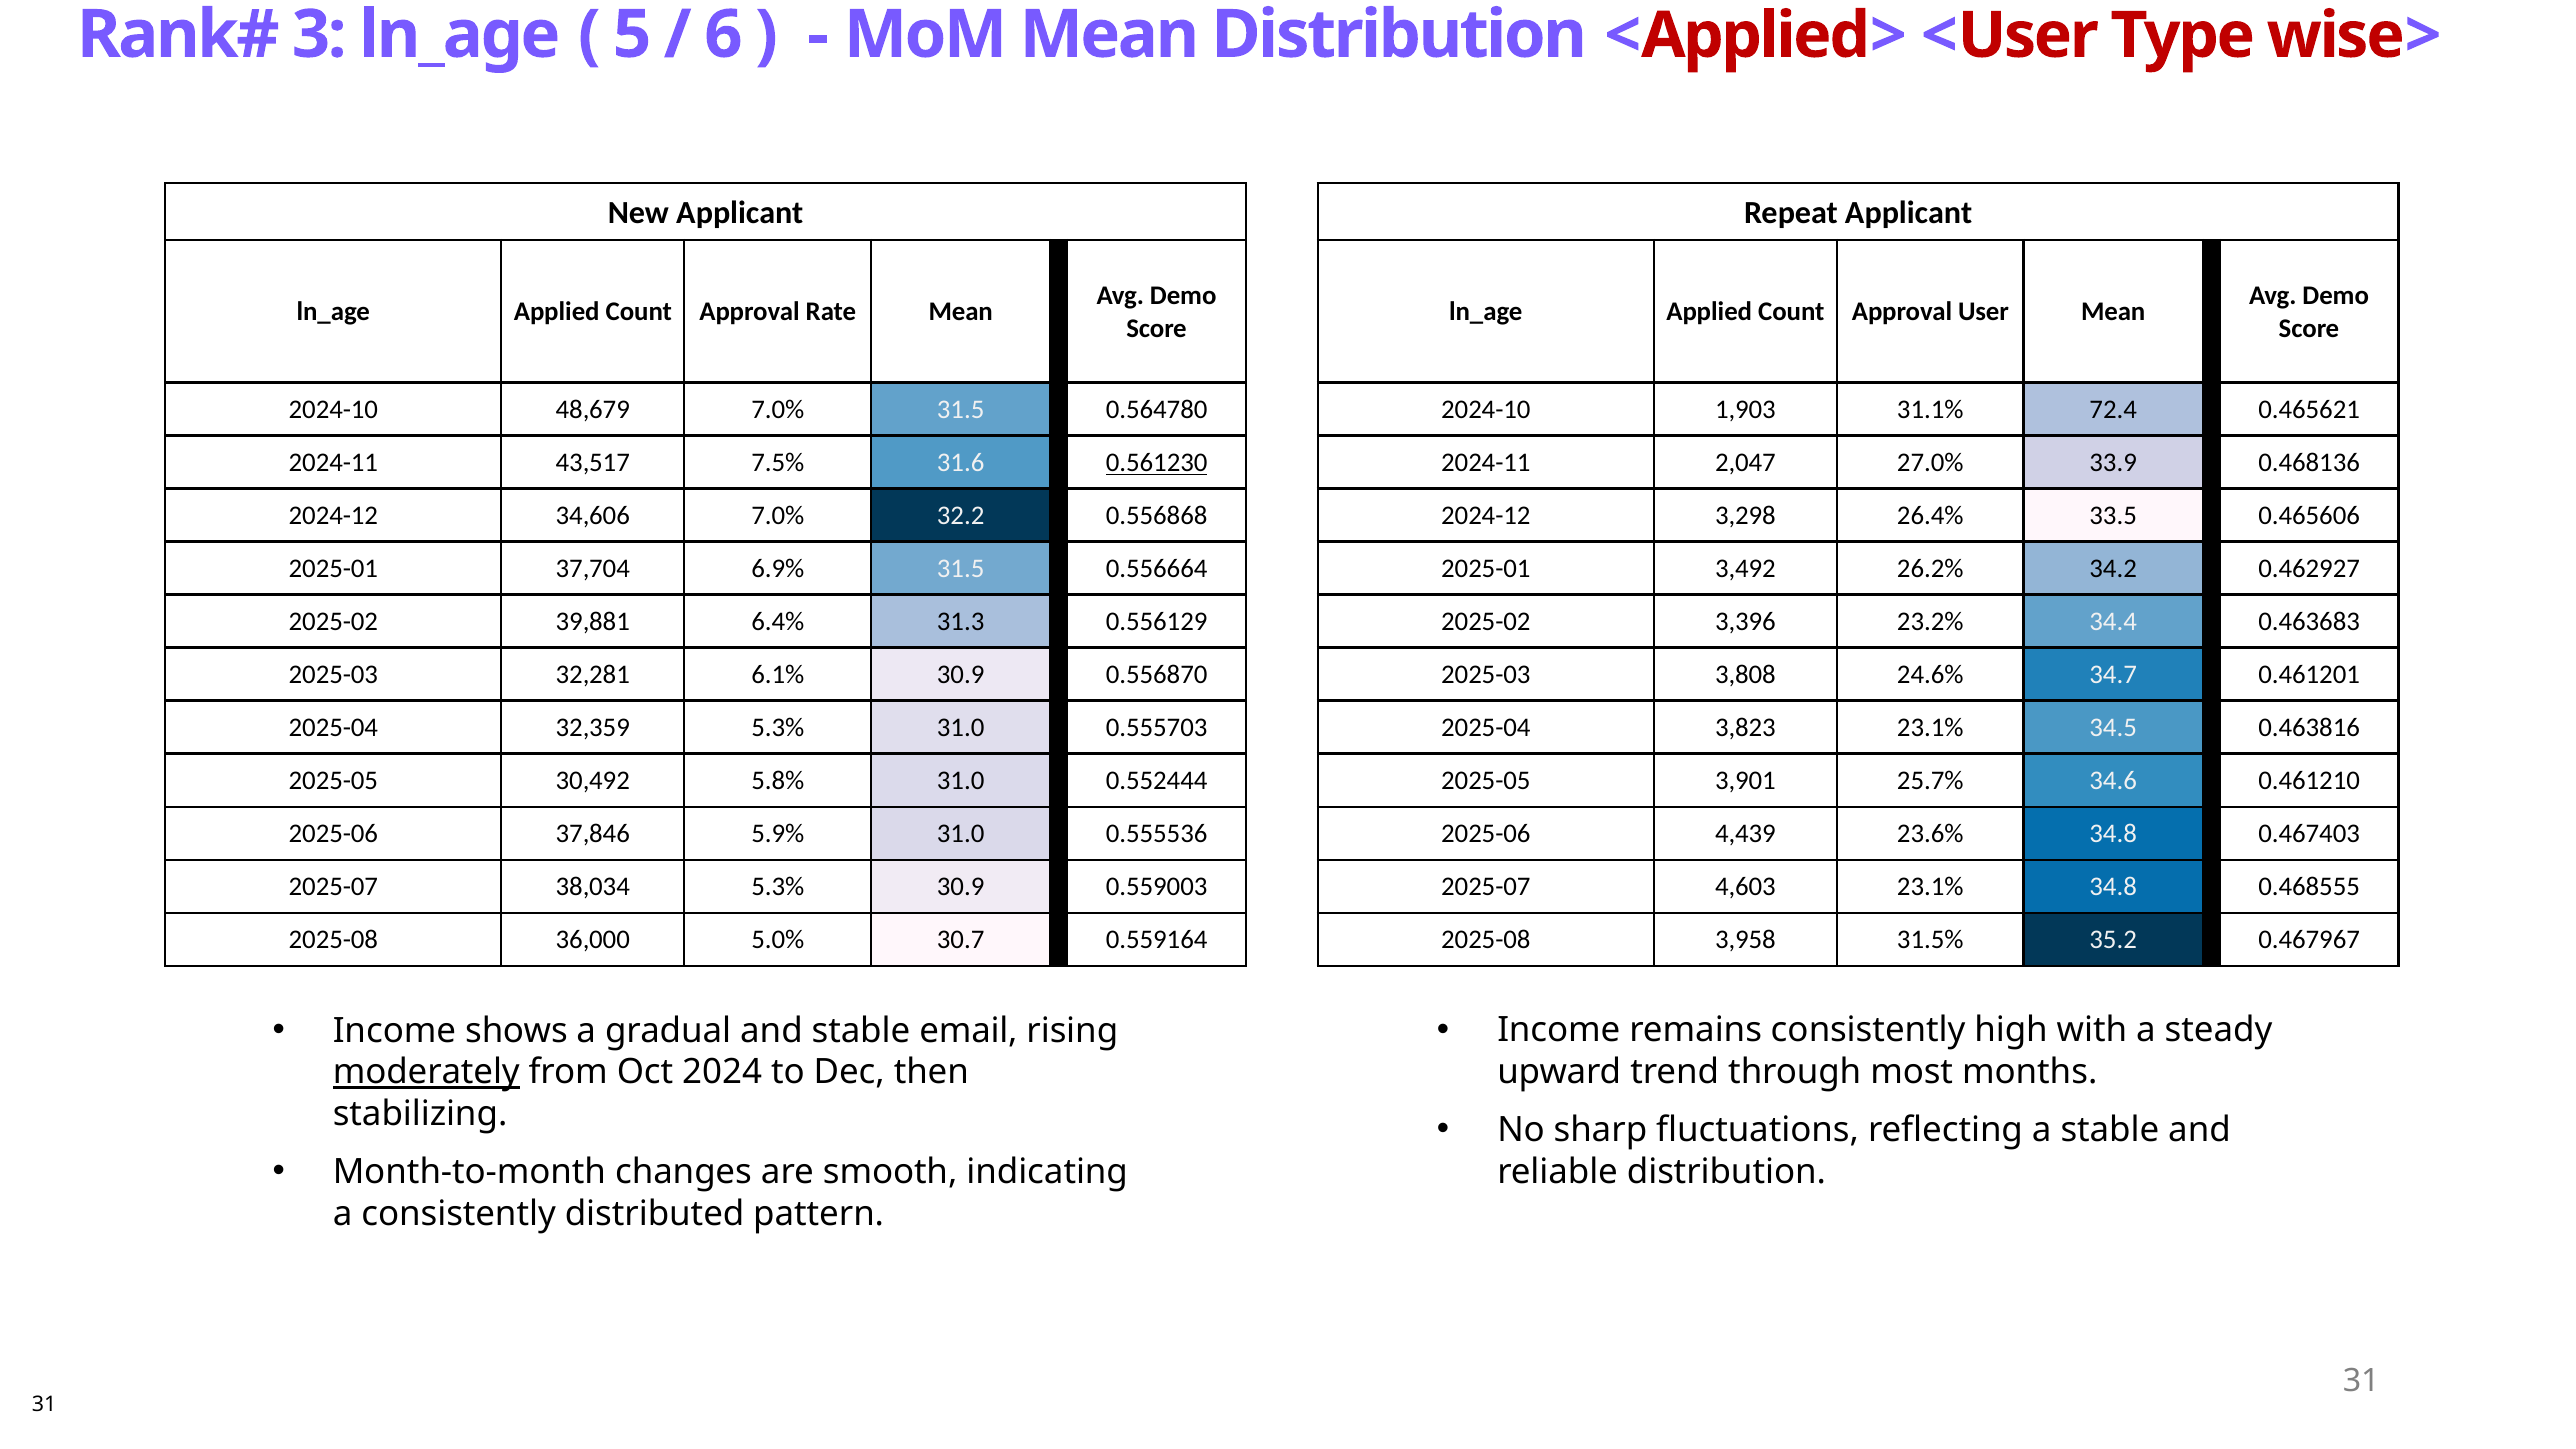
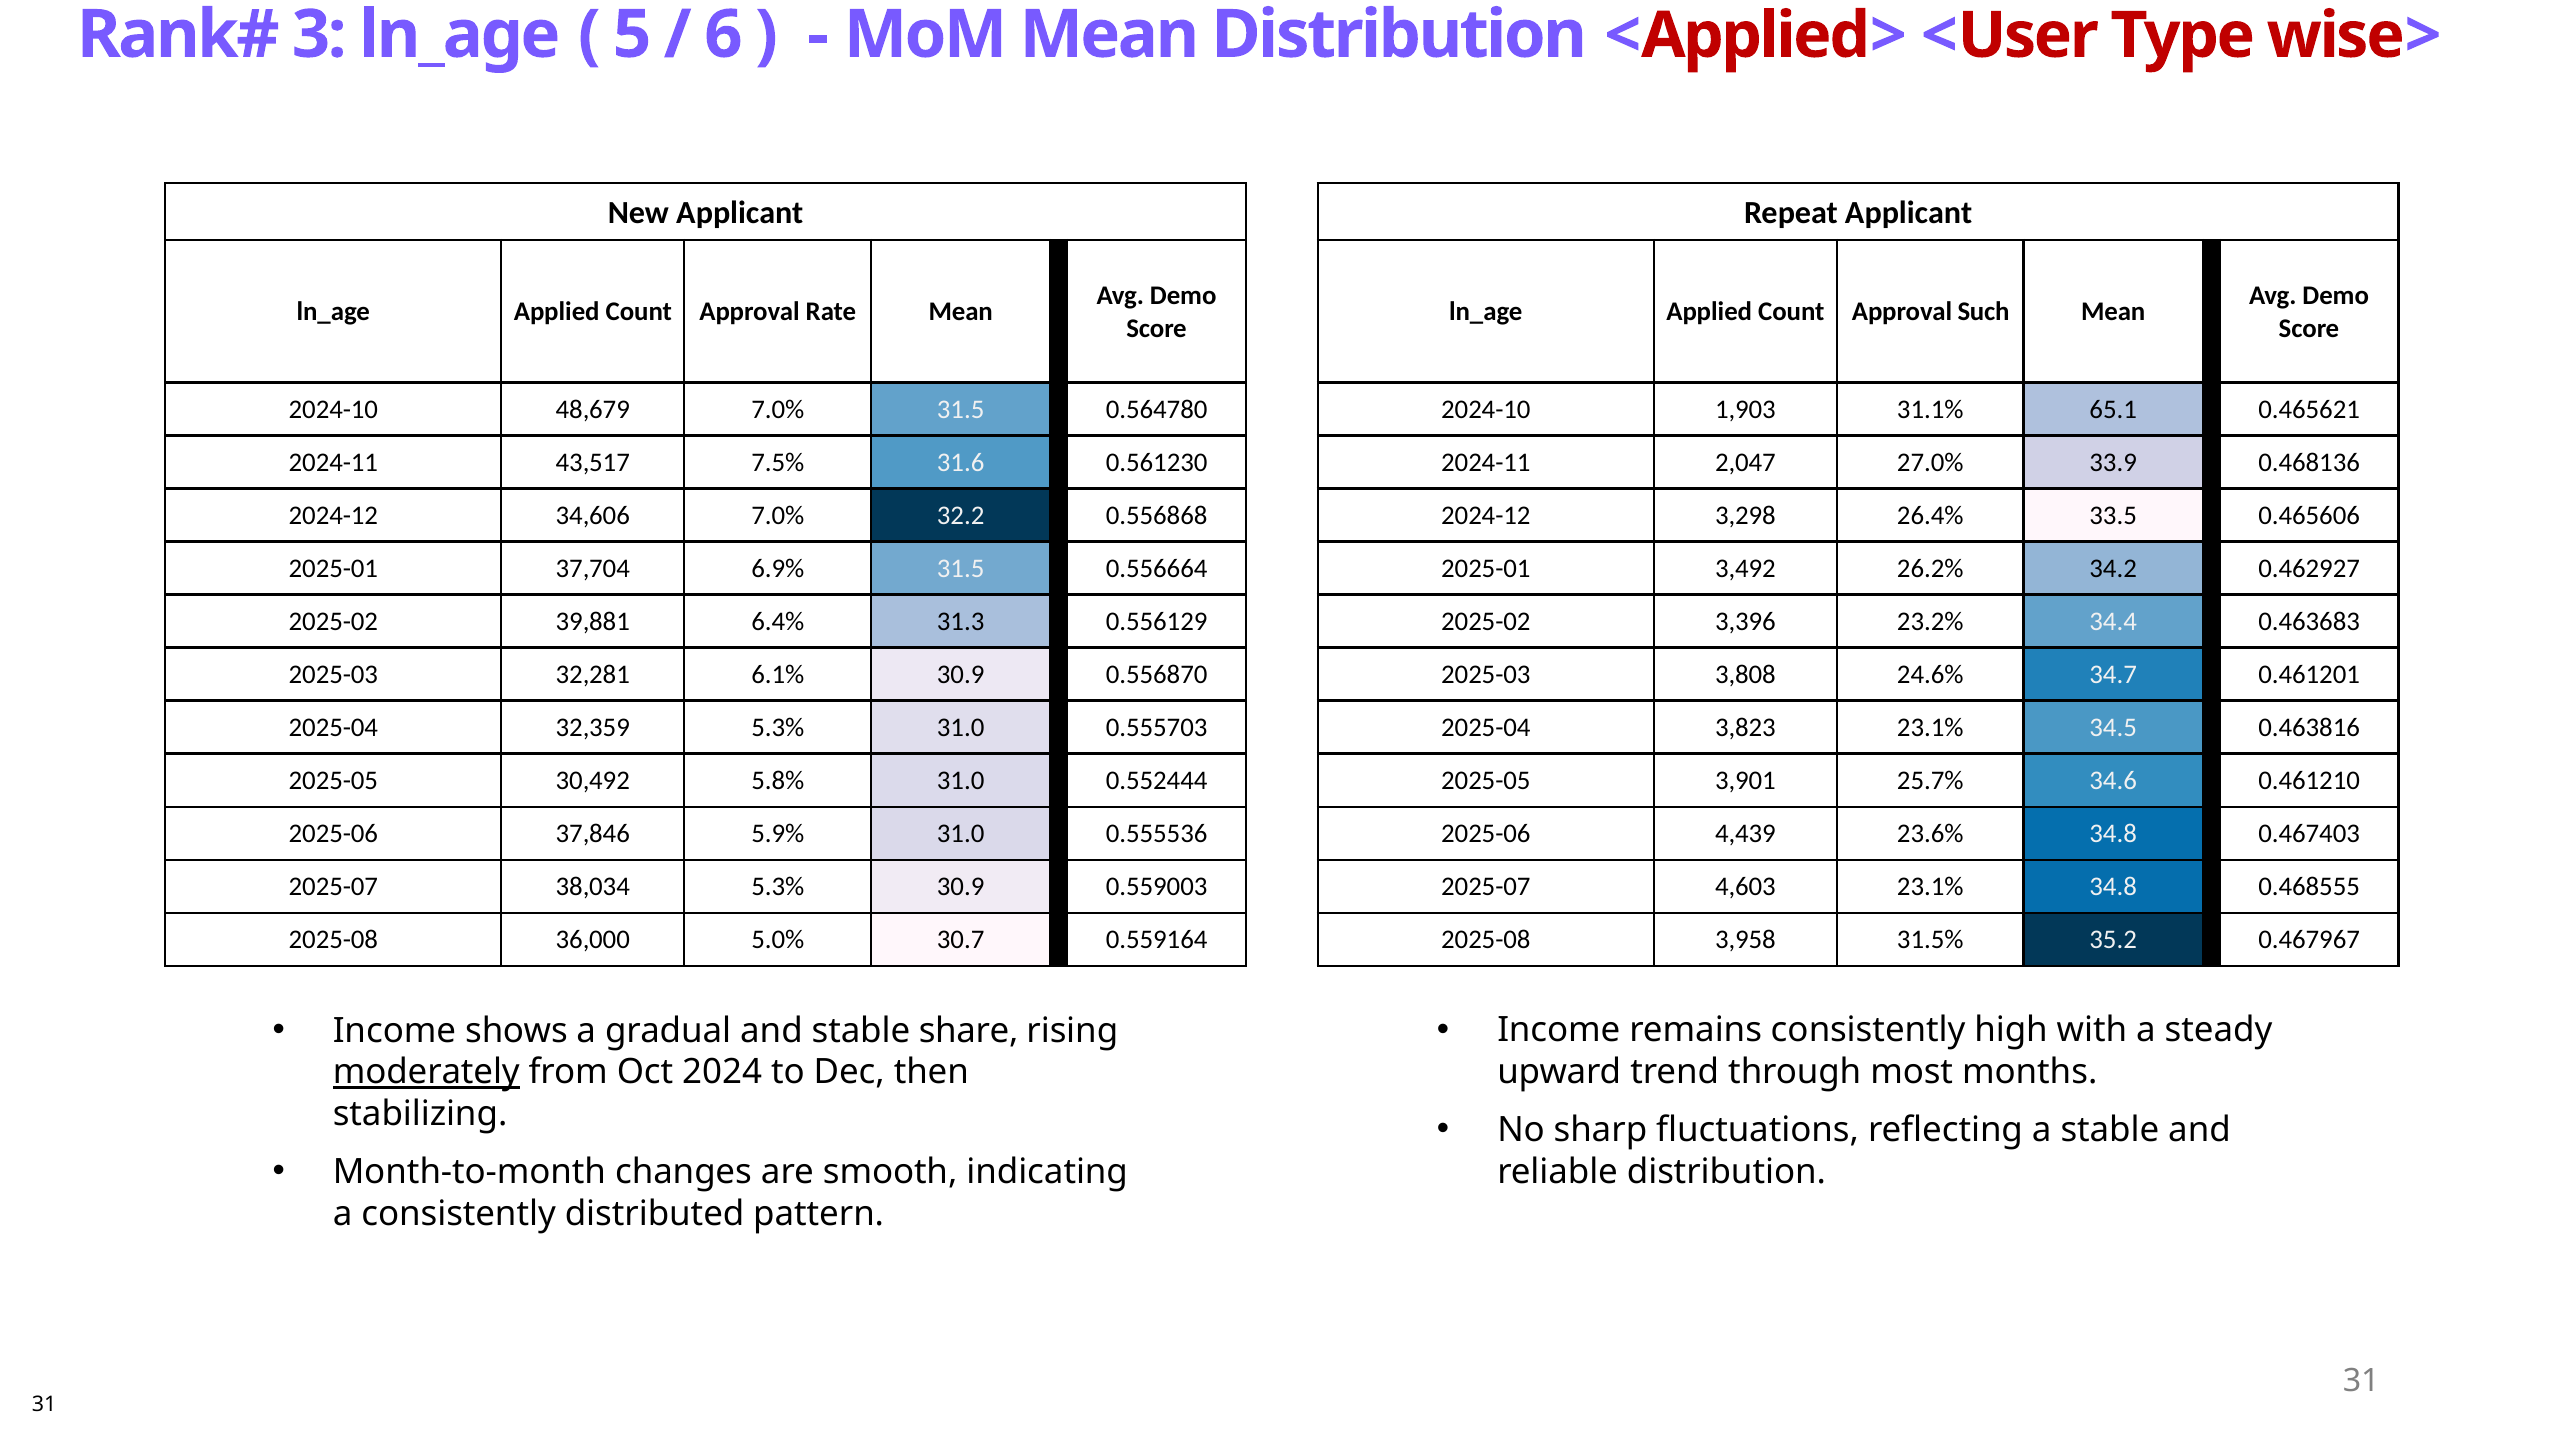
User: User -> Such
72.4: 72.4 -> 65.1
0.561230 underline: present -> none
email: email -> share
